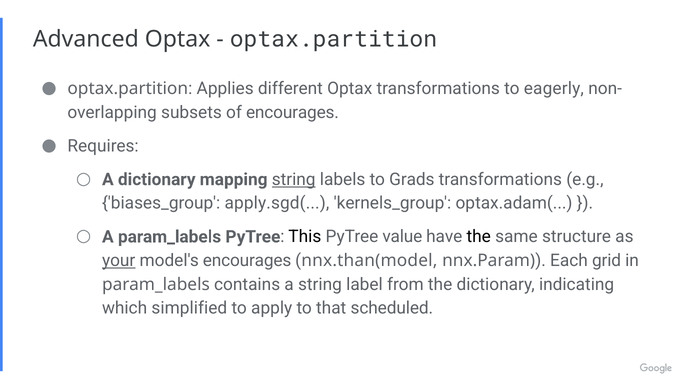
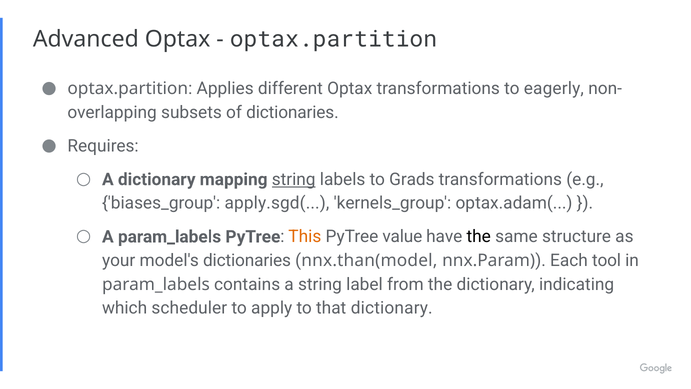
of encourages: encourages -> dictionaries
This colour: black -> orange
your underline: present -> none
model's encourages: encourages -> dictionaries
grid: grid -> tool
simplified: simplified -> scheduler
that scheduled: scheduled -> dictionary
